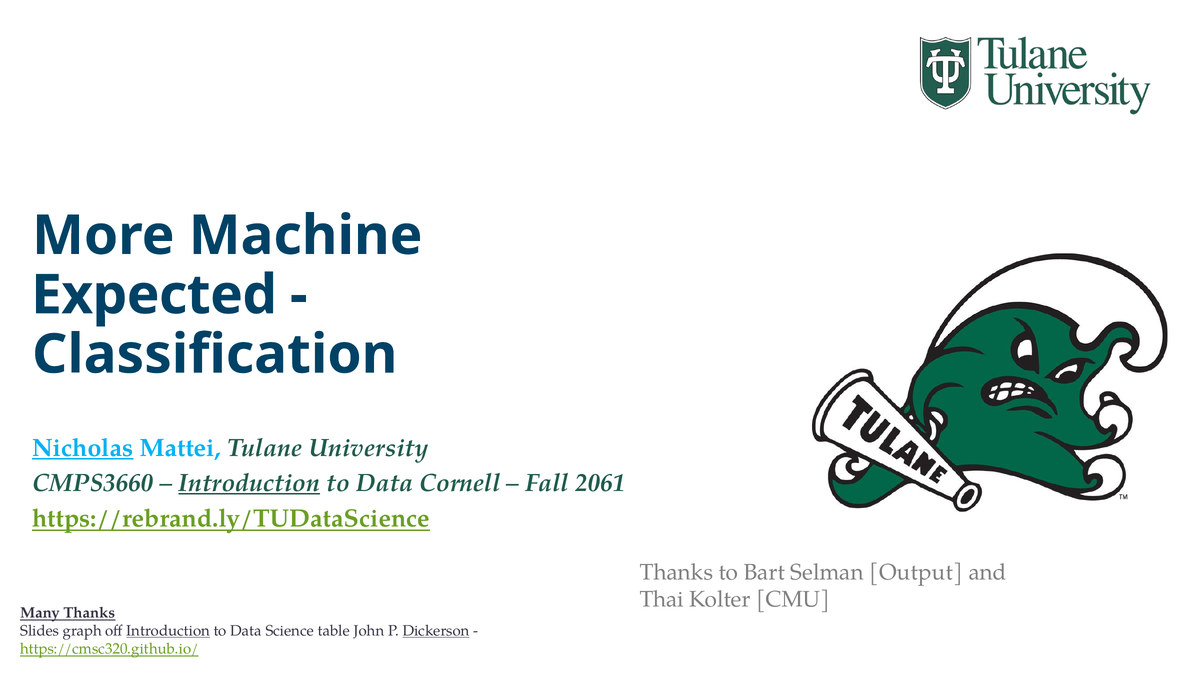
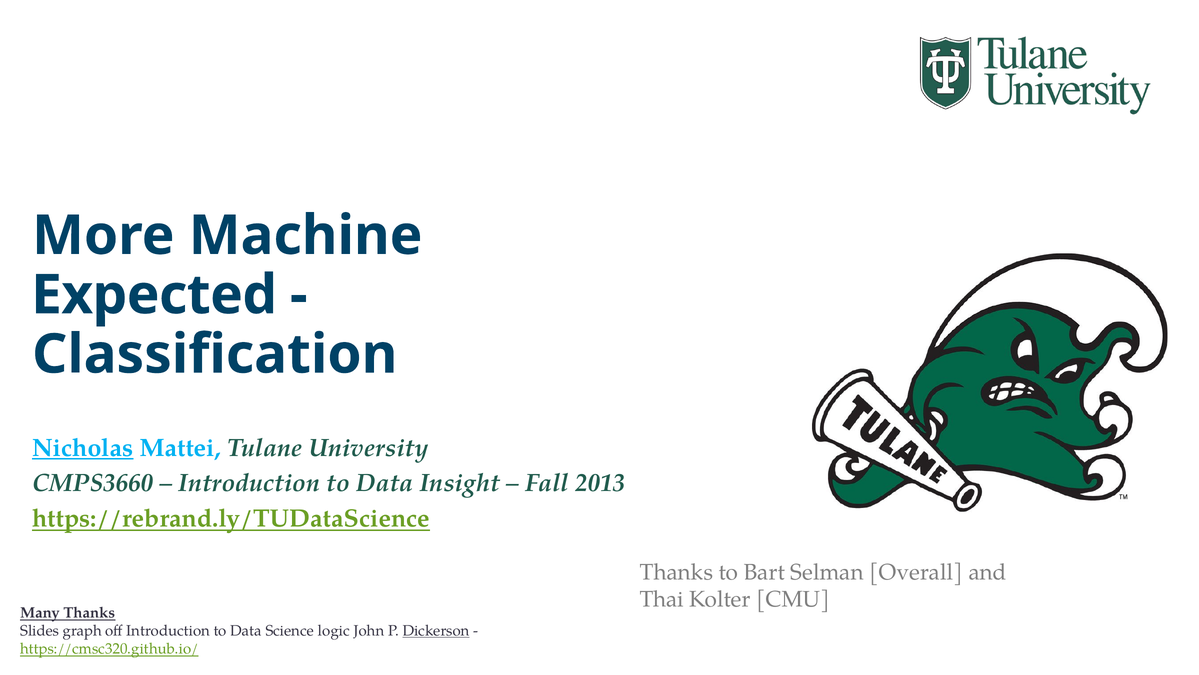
Introduction at (249, 483) underline: present -> none
Cornell: Cornell -> Insight
2061: 2061 -> 2013
Output: Output -> Overall
Introduction at (168, 630) underline: present -> none
table: table -> logic
